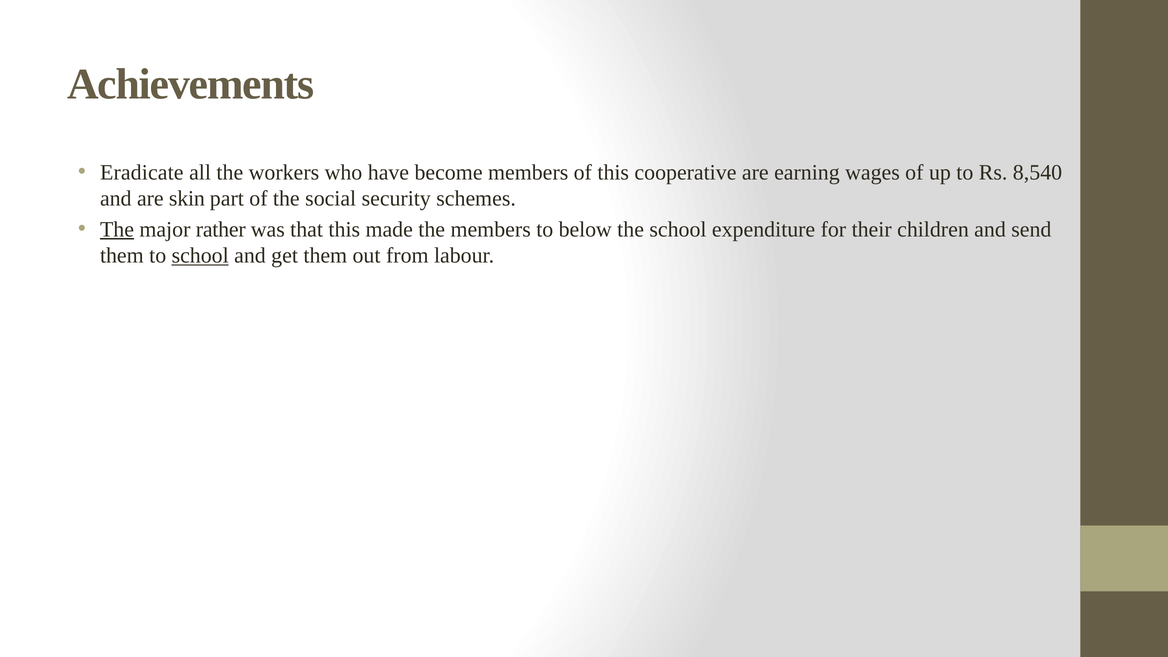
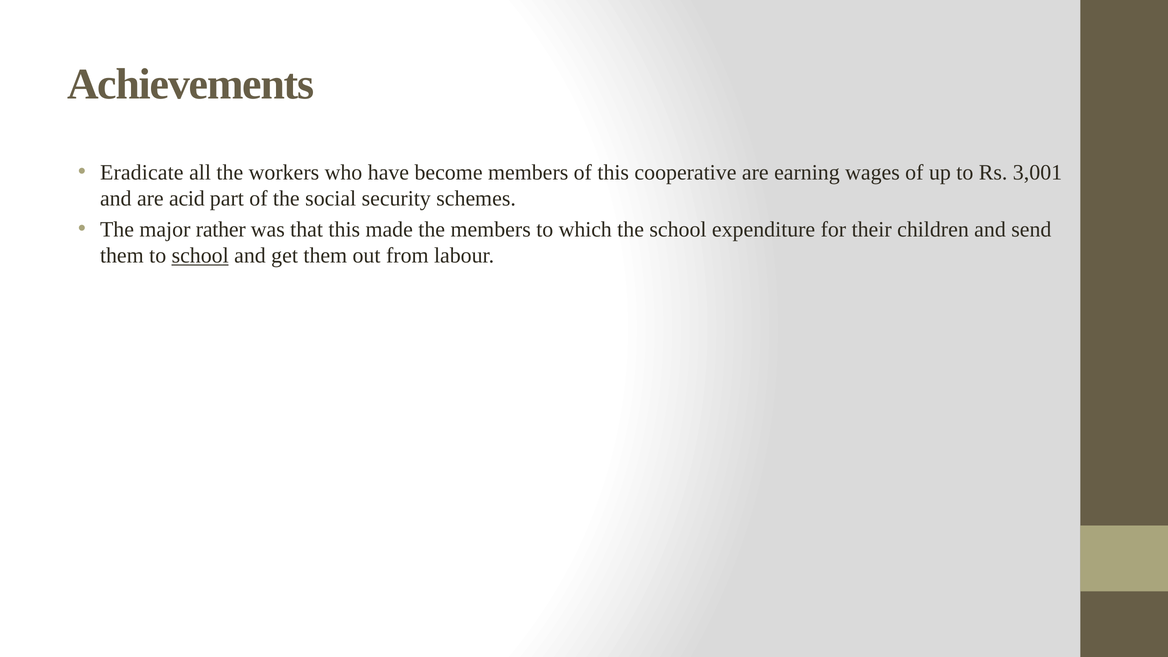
8,540: 8,540 -> 3,001
skin: skin -> acid
The at (117, 229) underline: present -> none
below: below -> which
